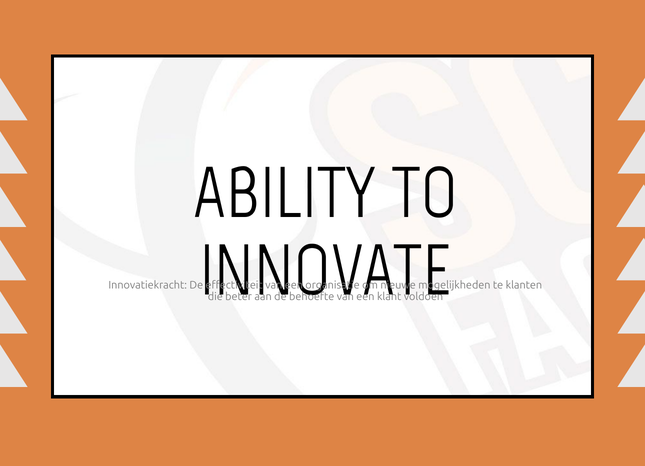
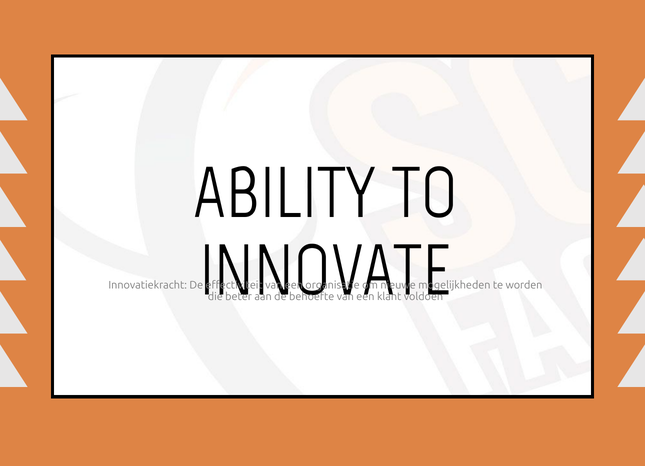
klanten: klanten -> worden
